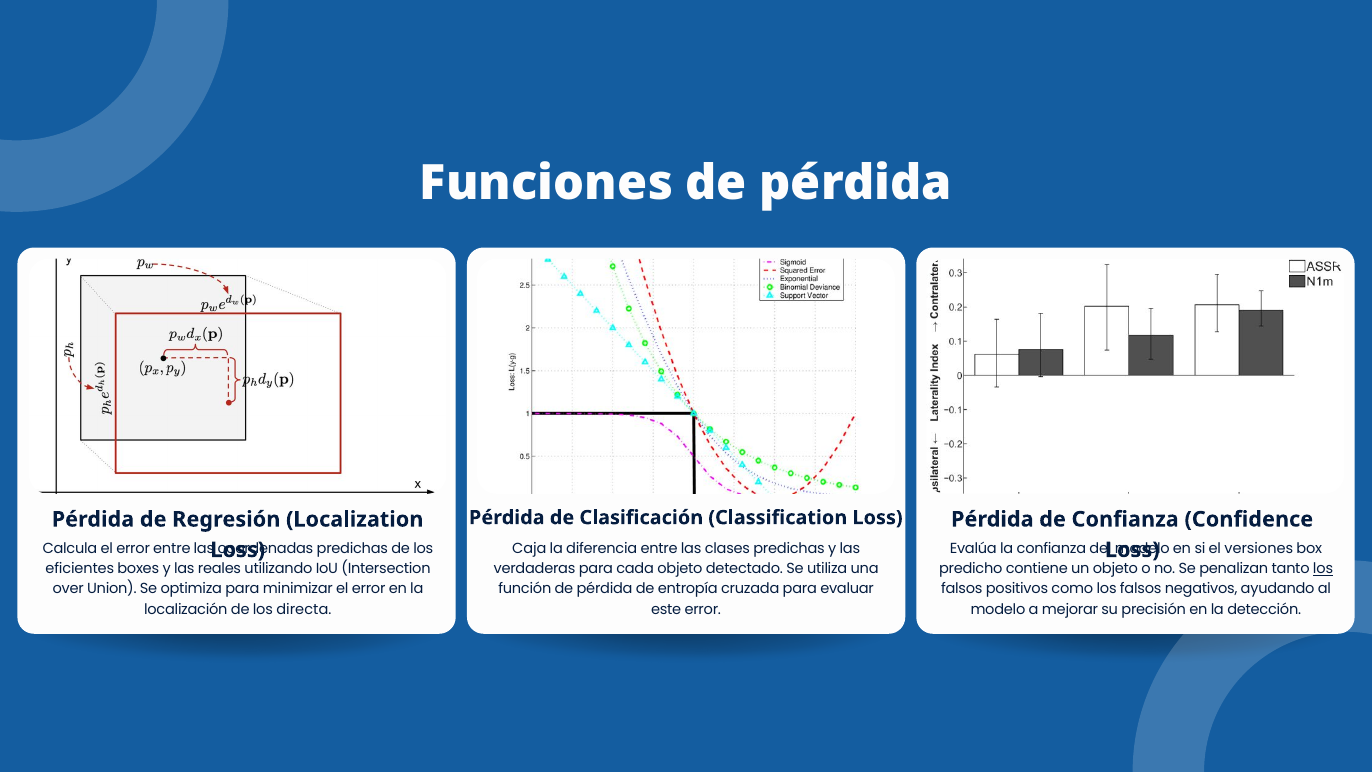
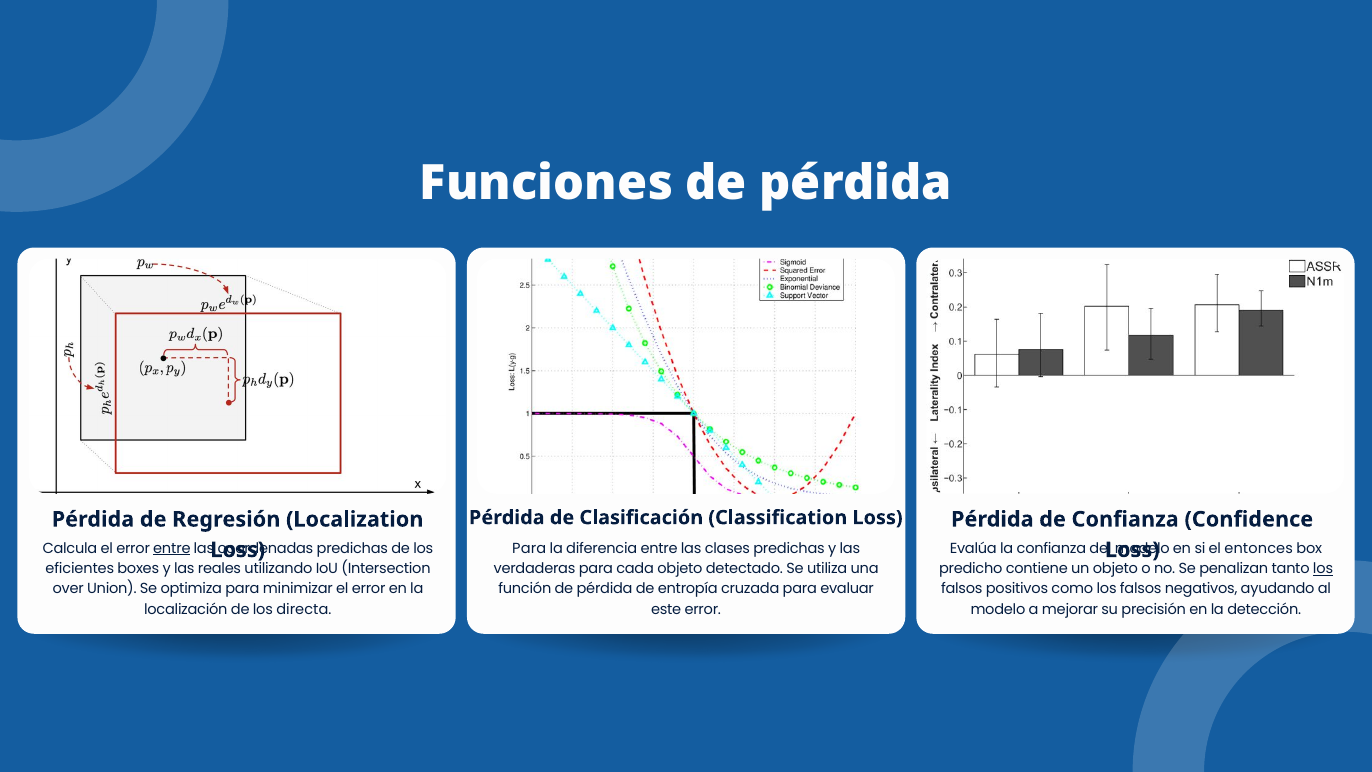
entre at (172, 548) underline: none -> present
Caja at (529, 548): Caja -> Para
versiones: versiones -> entonces
